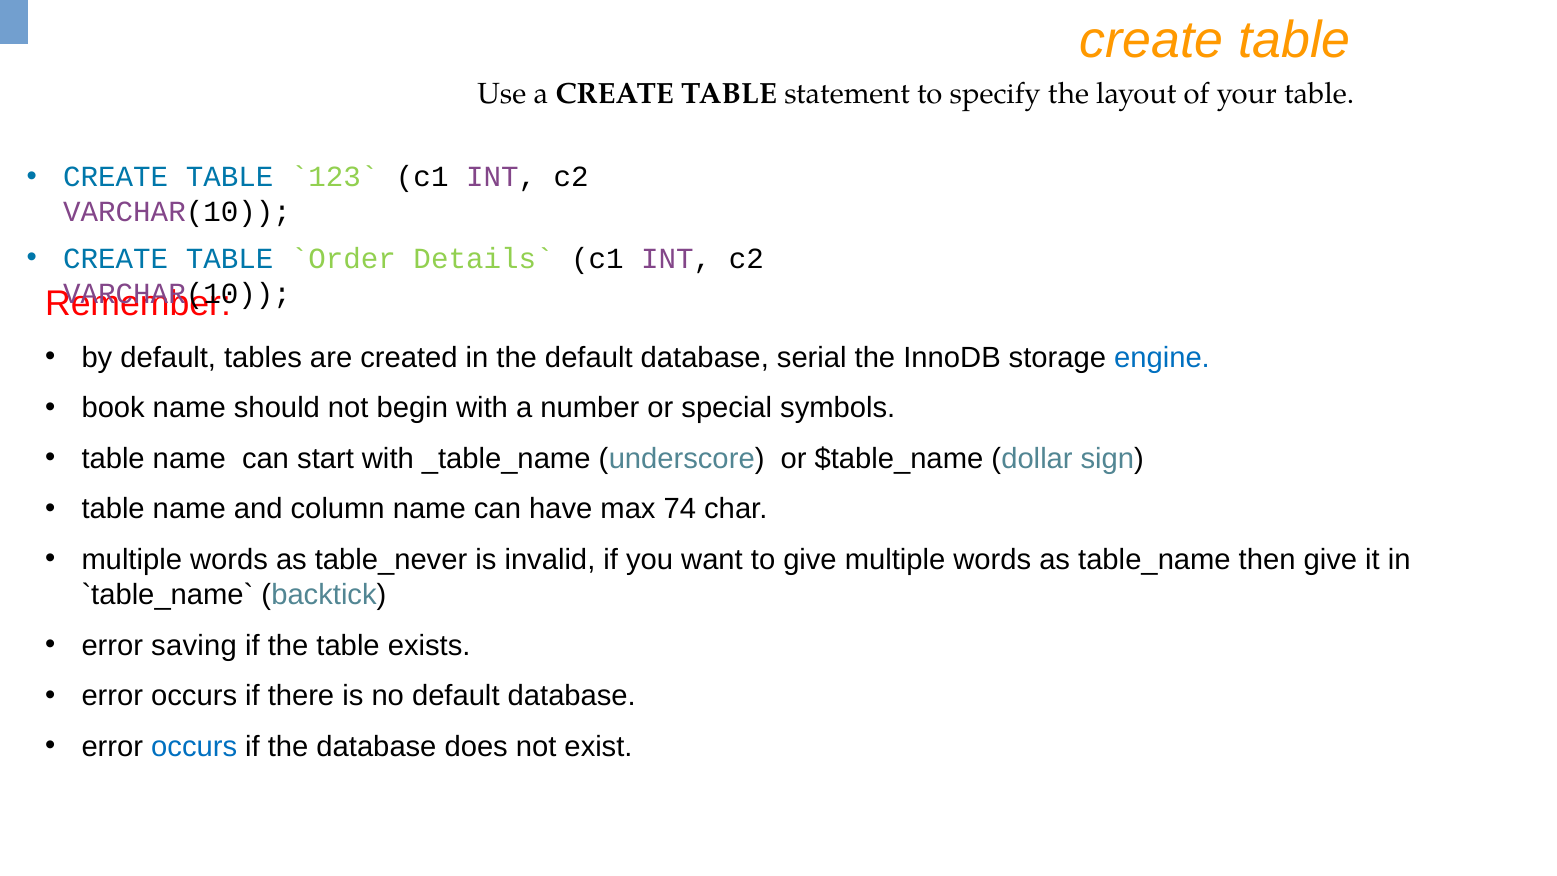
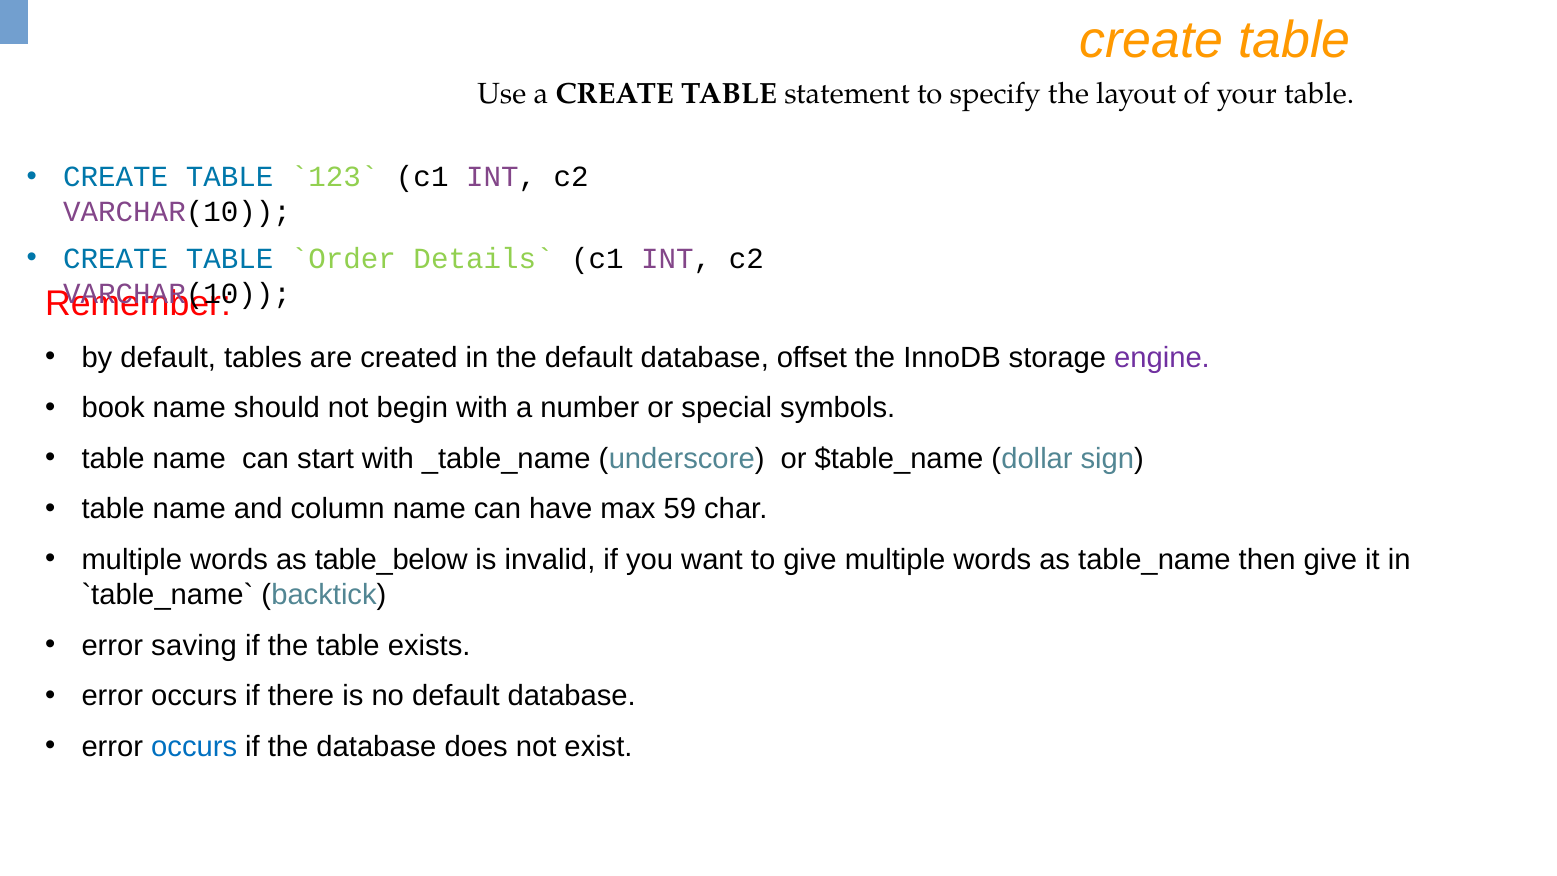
serial: serial -> offset
engine colour: blue -> purple
74: 74 -> 59
table_never: table_never -> table_below
